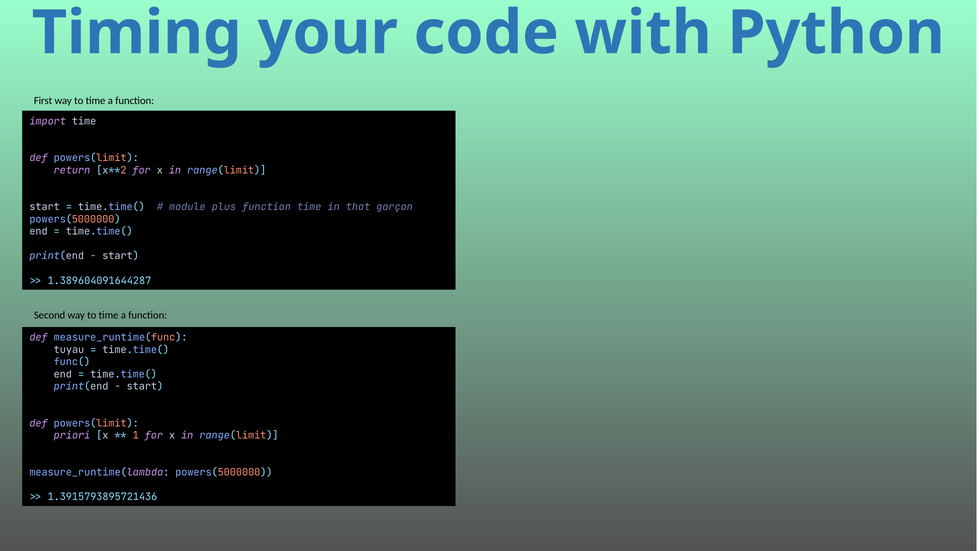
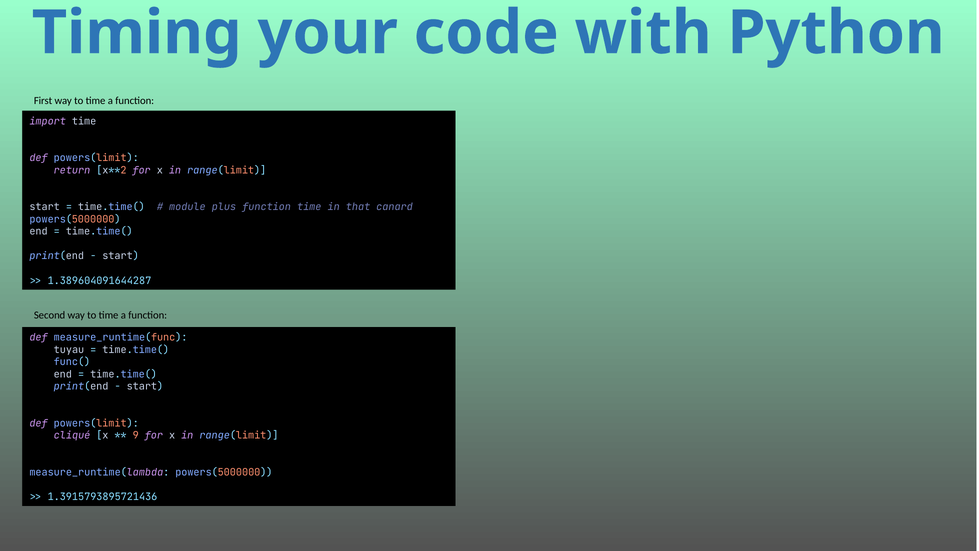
garçon: garçon -> canard
priori: priori -> cliqué
1: 1 -> 9
